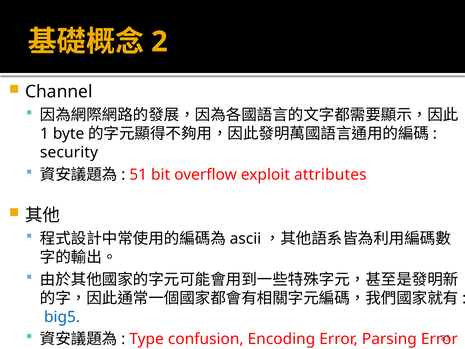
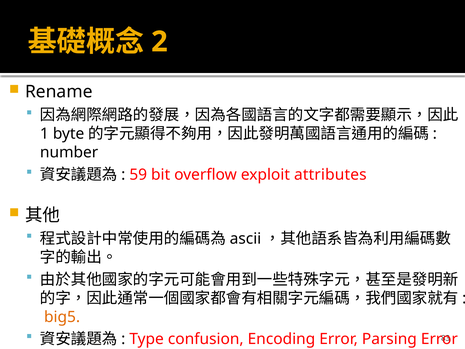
Channel: Channel -> Rename
security: security -> number
51: 51 -> 59
big5 colour: blue -> orange
